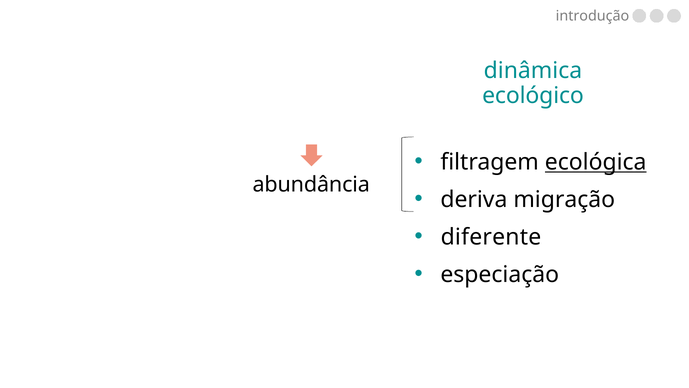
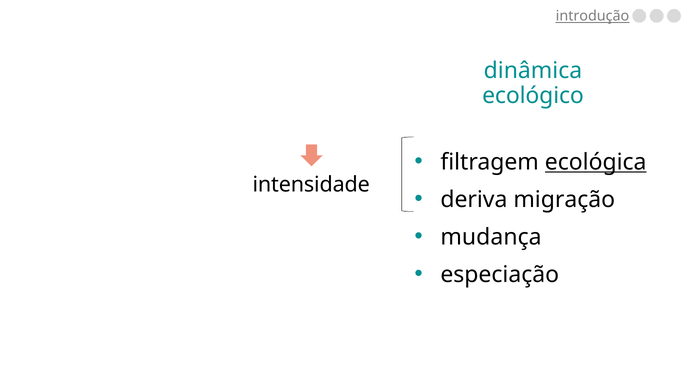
introdução underline: none -> present
abundância: abundância -> intensidade
diferente: diferente -> mudança
